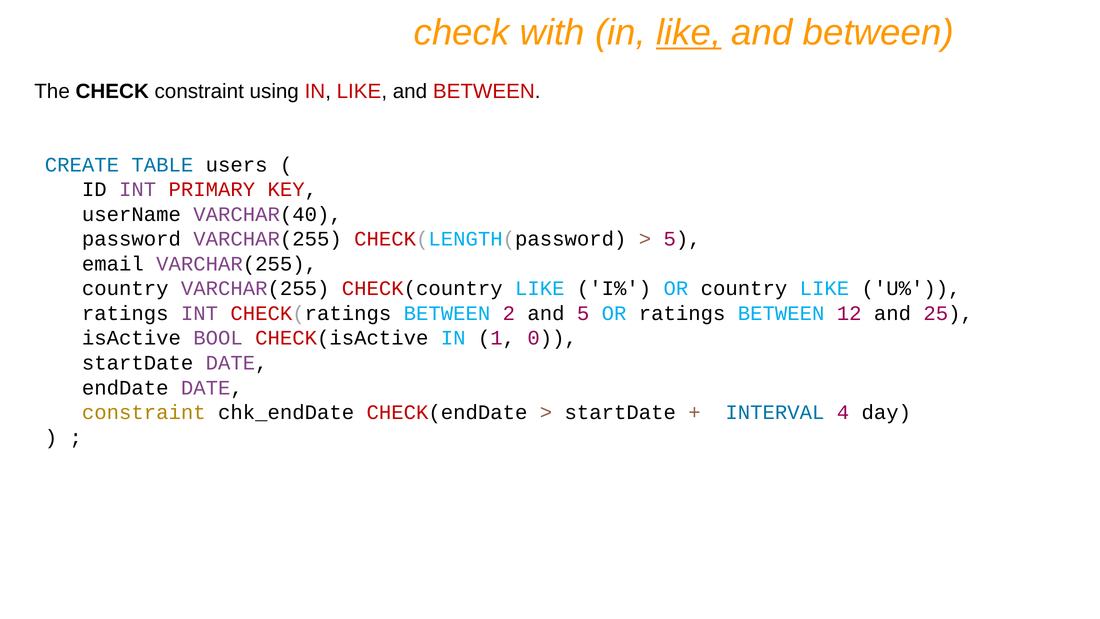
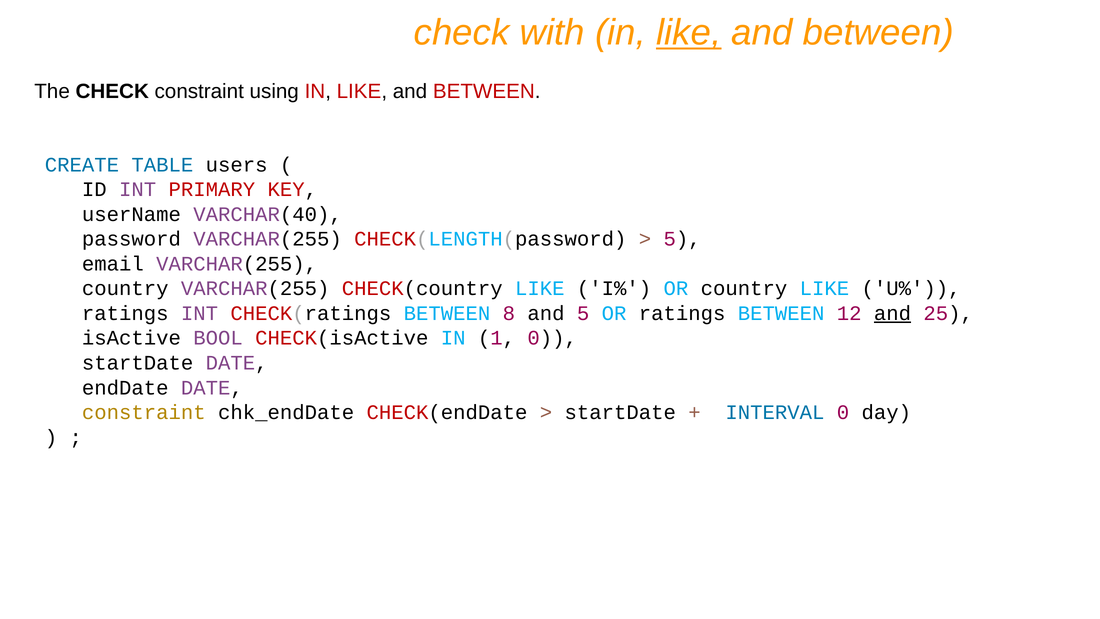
2: 2 -> 8
and at (893, 313) underline: none -> present
INTERVAL 4: 4 -> 0
